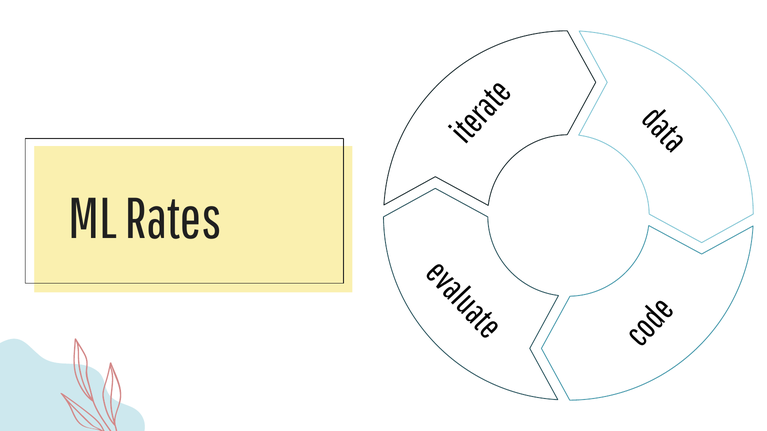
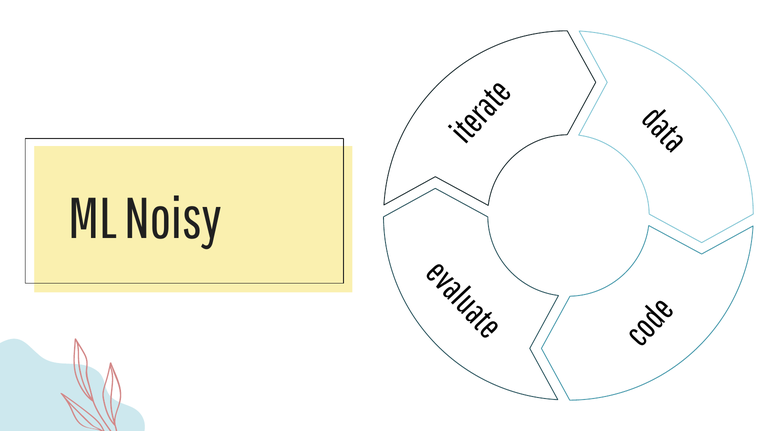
Rates: Rates -> Noisy
